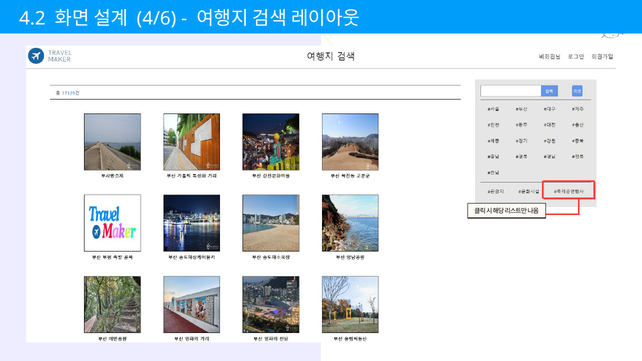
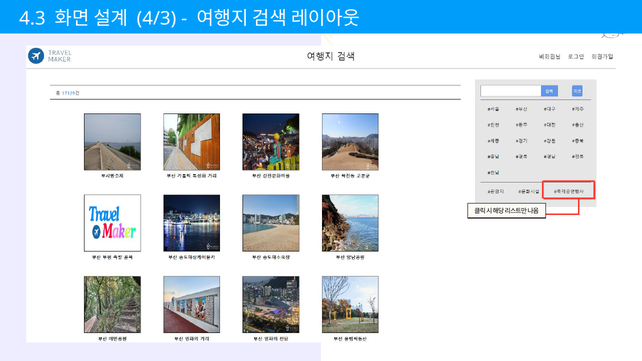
4.2: 4.2 -> 4.3
4/6: 4/6 -> 4/3
